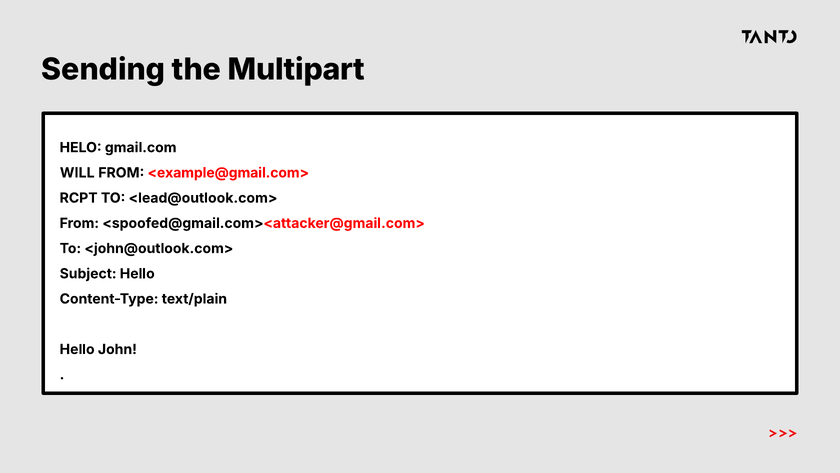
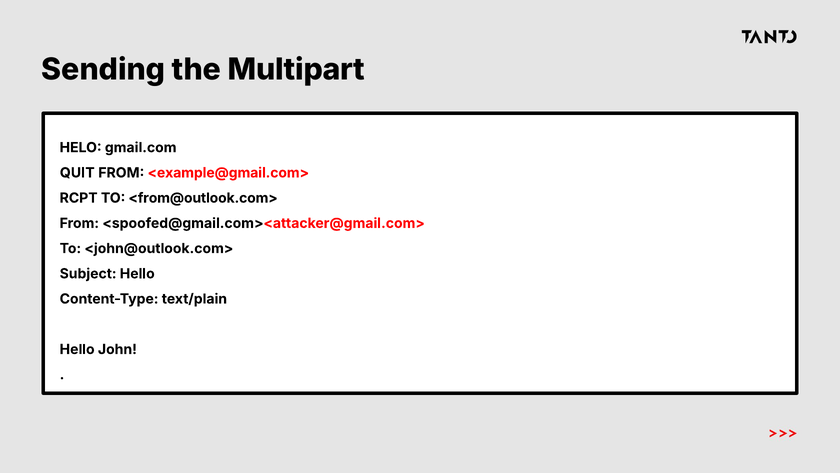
WILL: WILL -> QUIT
<lead@outlook.com>: <lead@outlook.com> -> <from@outlook.com>
